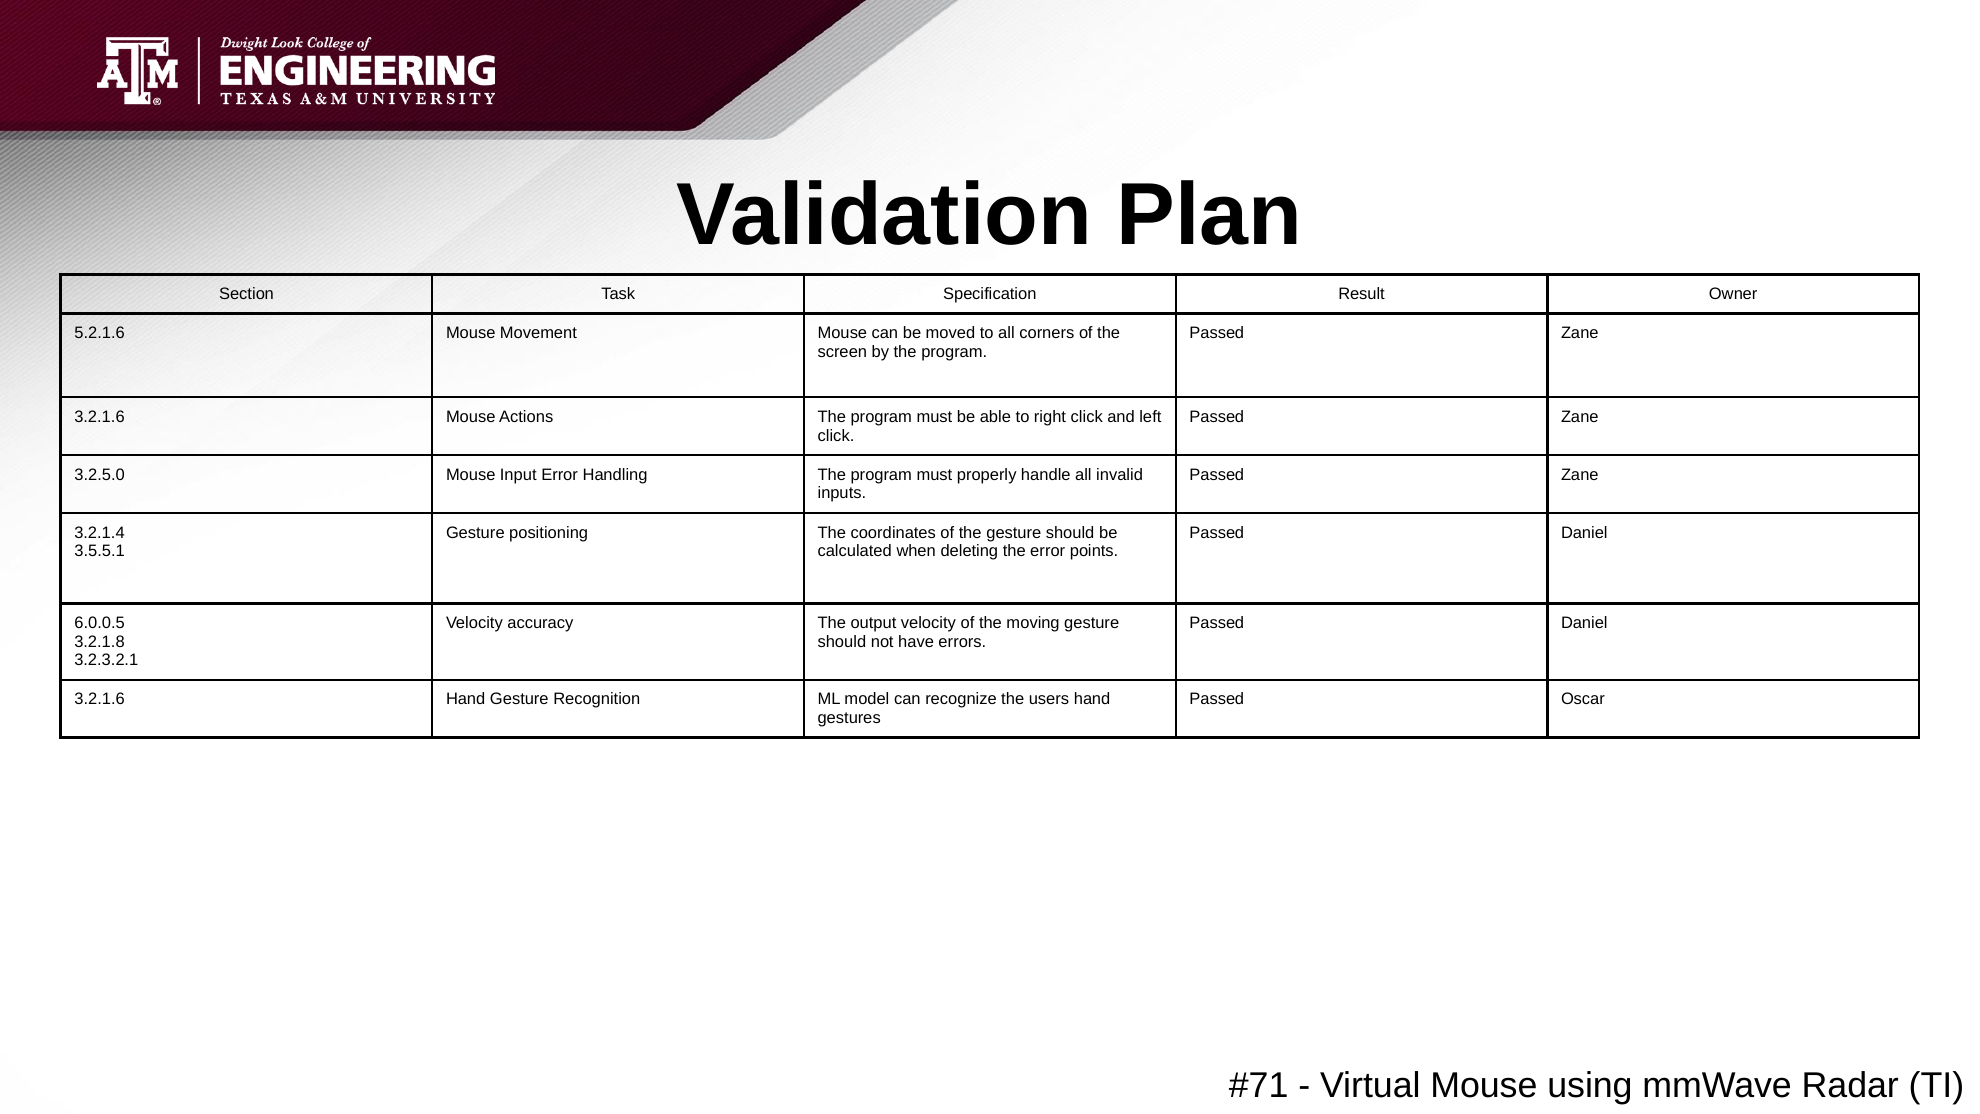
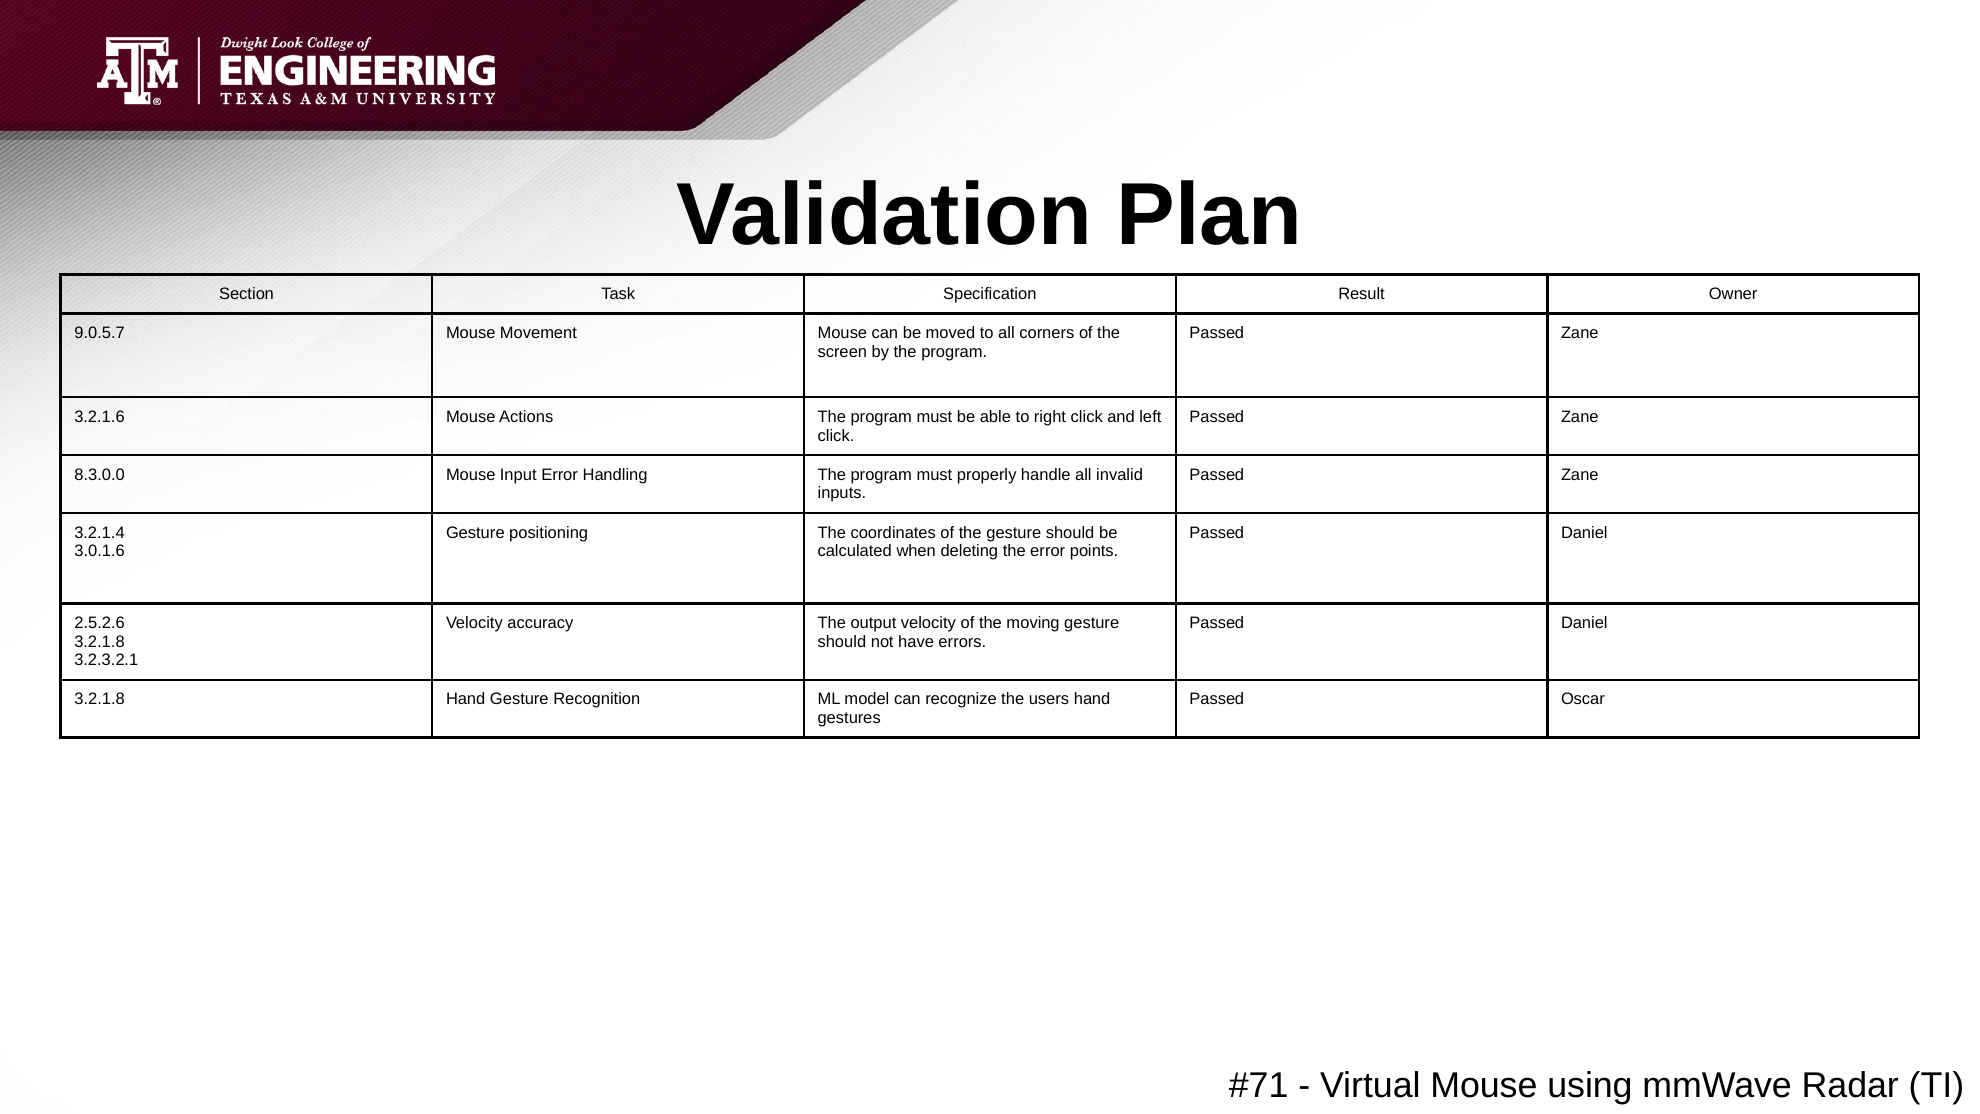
5.2.1.6: 5.2.1.6 -> 9.0.5.7
3.2.5.0: 3.2.5.0 -> 8.3.0.0
3.5.5.1: 3.5.5.1 -> 3.0.1.6
6.0.0.5: 6.0.0.5 -> 2.5.2.6
3.2.1.6 at (100, 699): 3.2.1.6 -> 3.2.1.8
